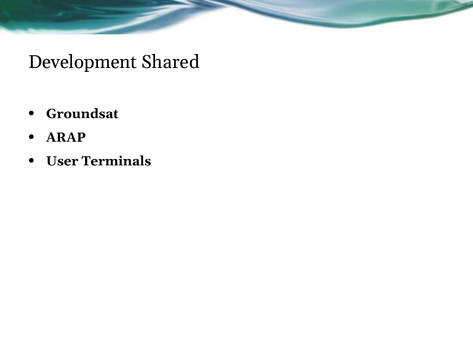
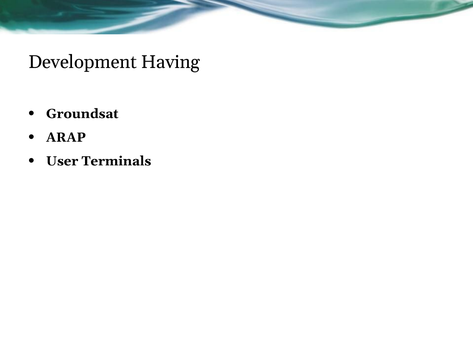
Shared: Shared -> Having
